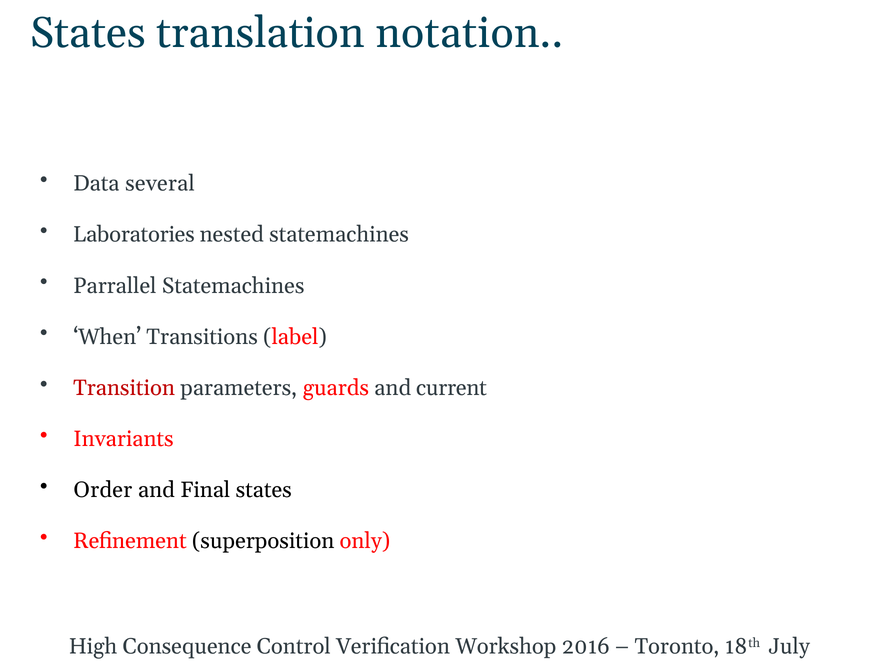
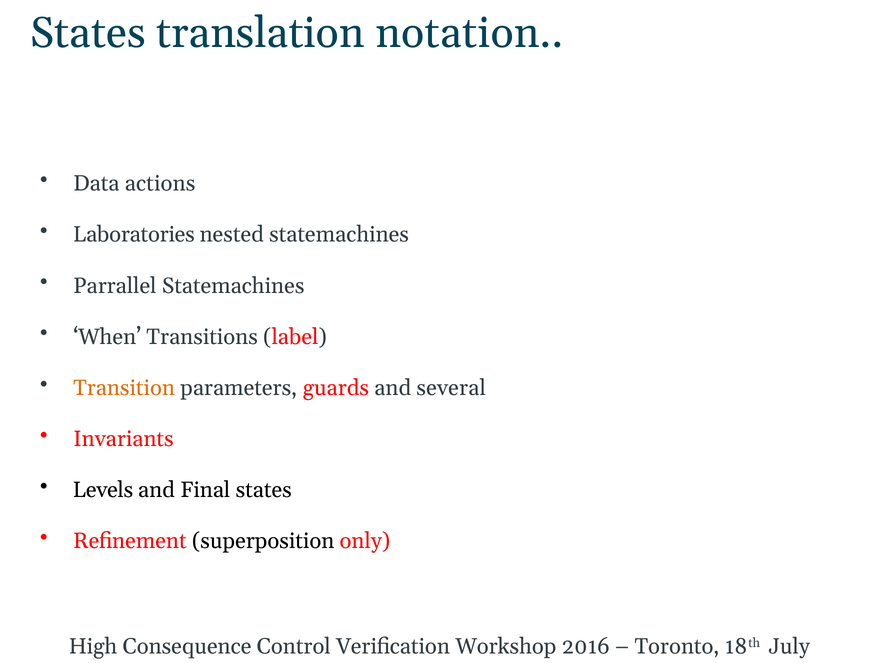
several: several -> actions
Transition colour: red -> orange
current: current -> several
Order: Order -> Levels
